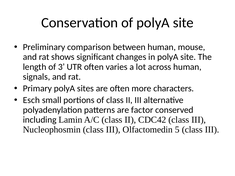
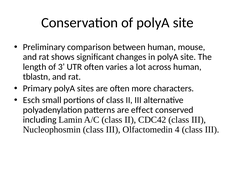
signals: signals -> tblastn
factor: factor -> effect
5: 5 -> 4
